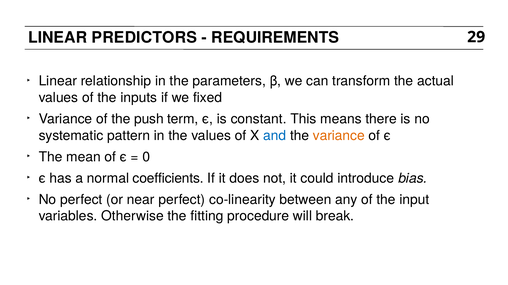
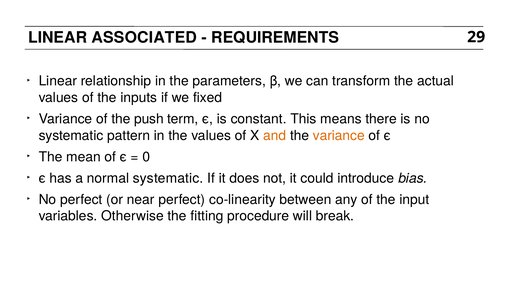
PREDICTORS: PREDICTORS -> ASSOCIATED
and colour: blue -> orange
normal coefficients: coefficients -> systematic
